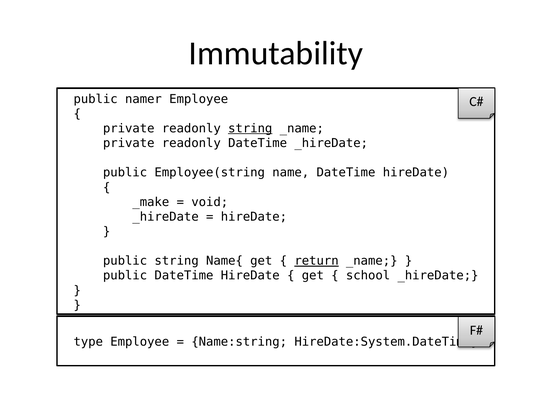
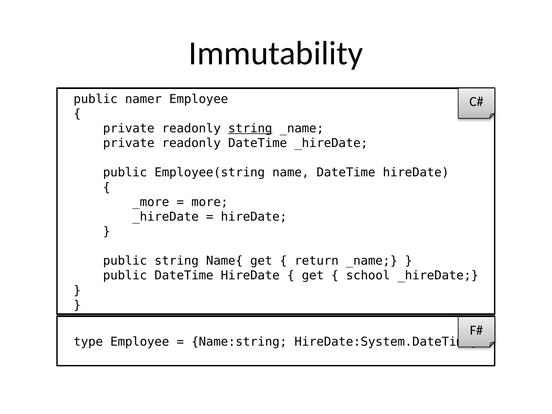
_make: _make -> _more
void: void -> more
return underline: present -> none
